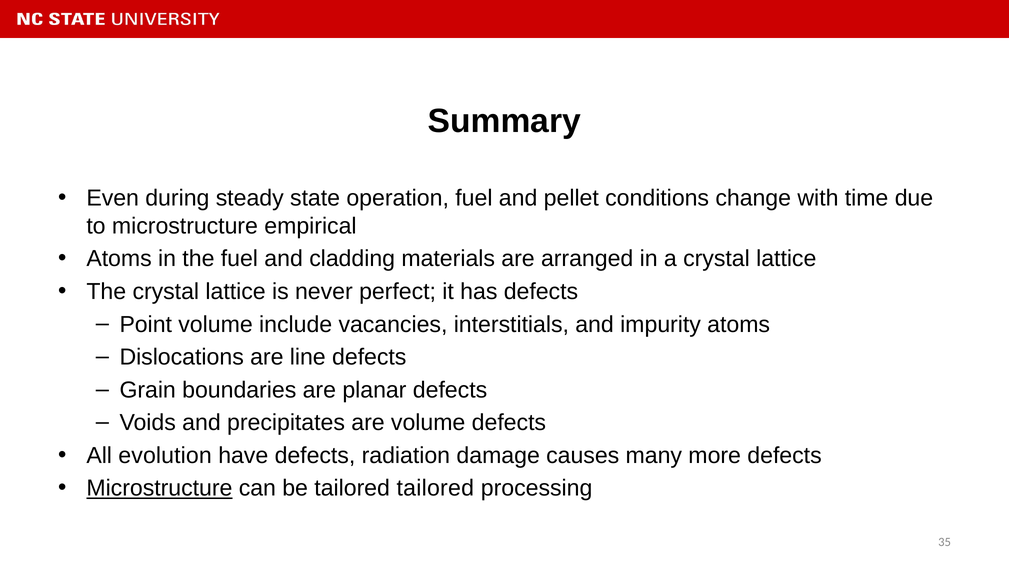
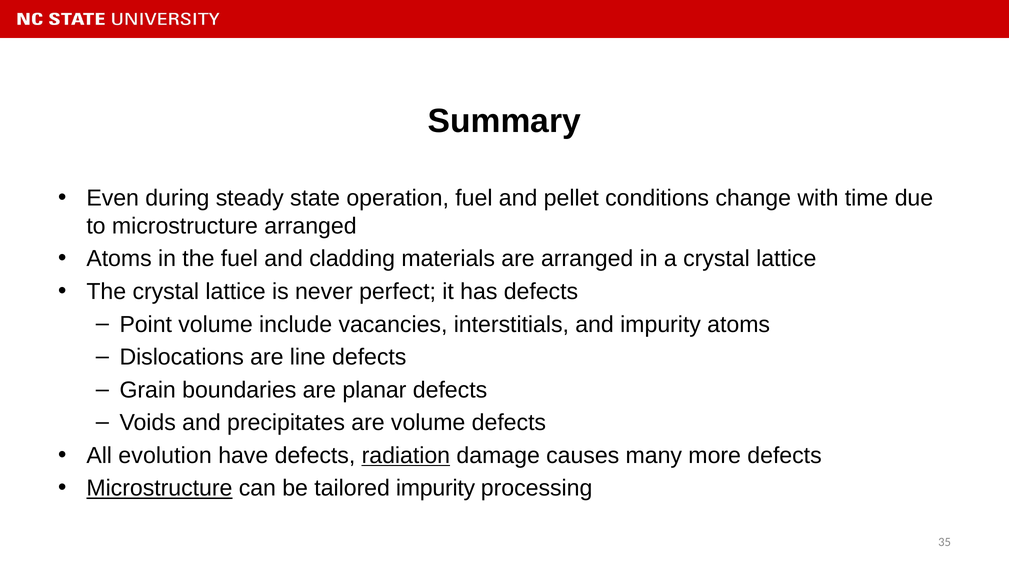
microstructure empirical: empirical -> arranged
radiation underline: none -> present
tailored tailored: tailored -> impurity
